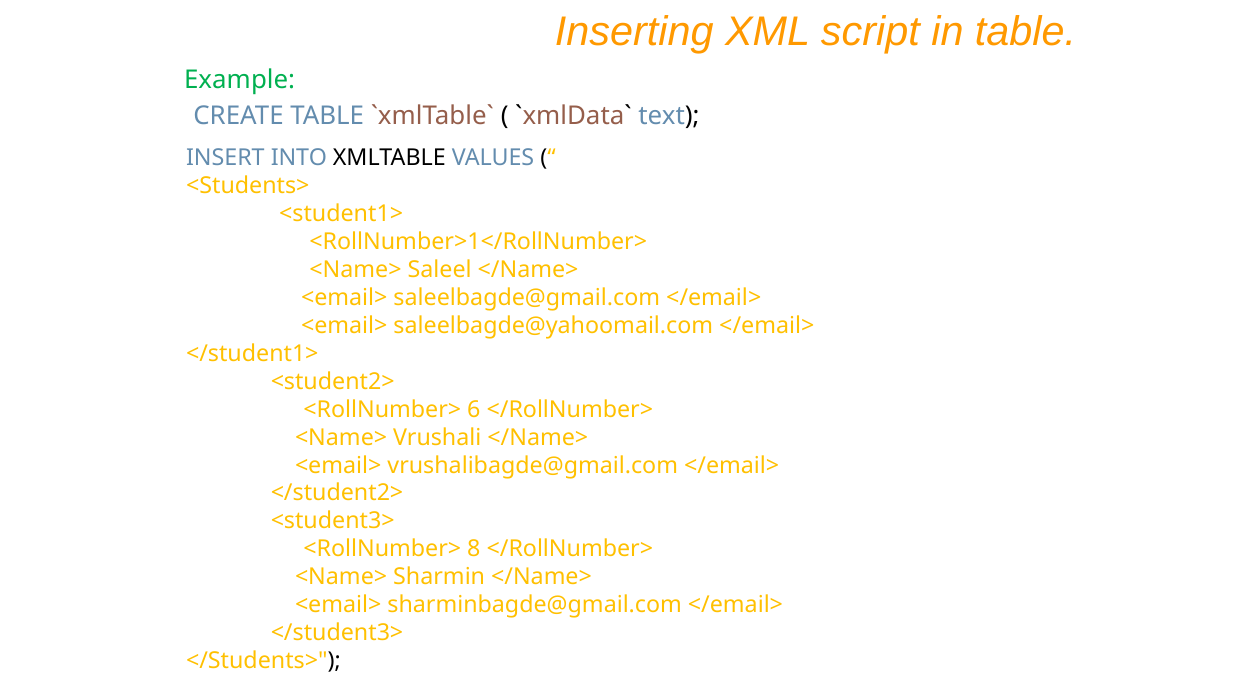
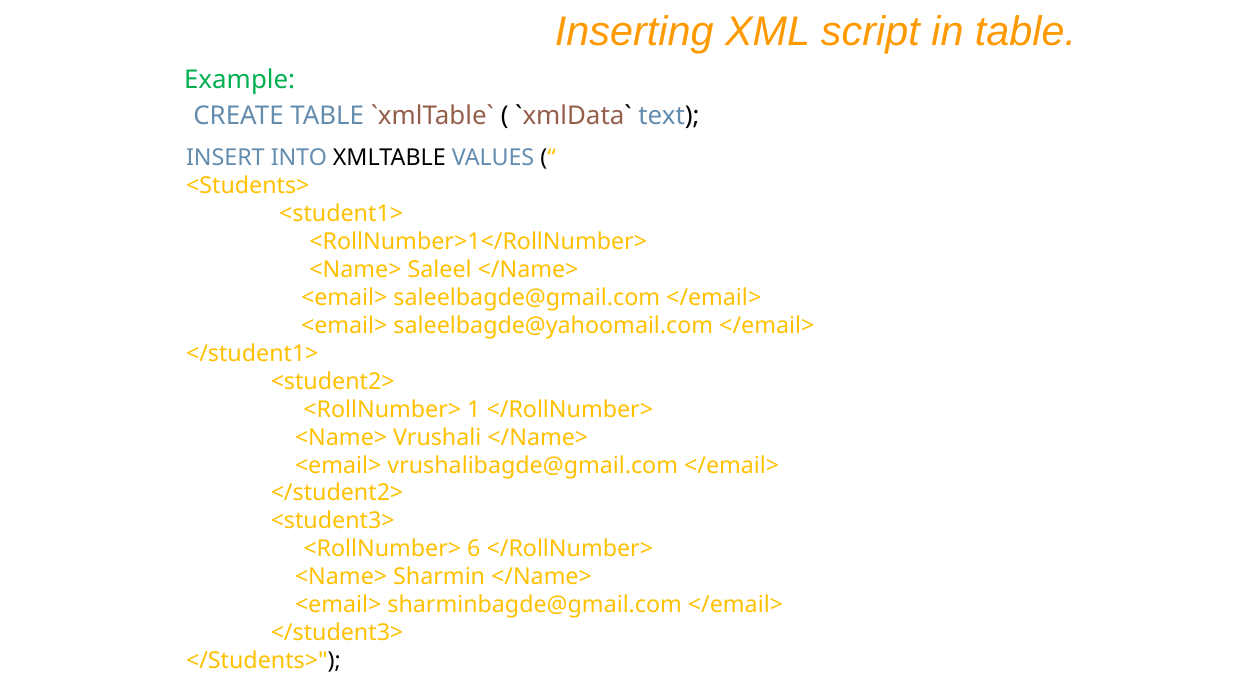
6: 6 -> 1
8: 8 -> 6
